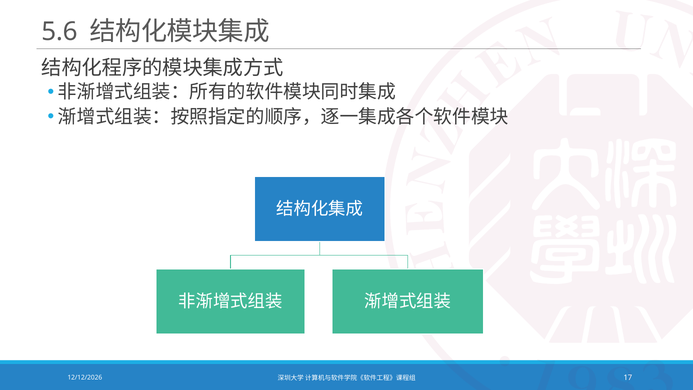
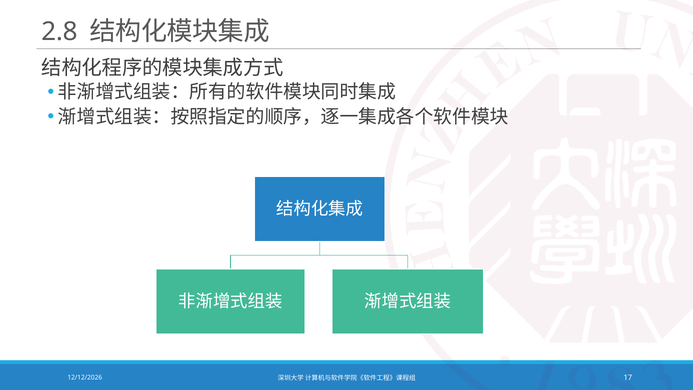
5.6: 5.6 -> 2.8
